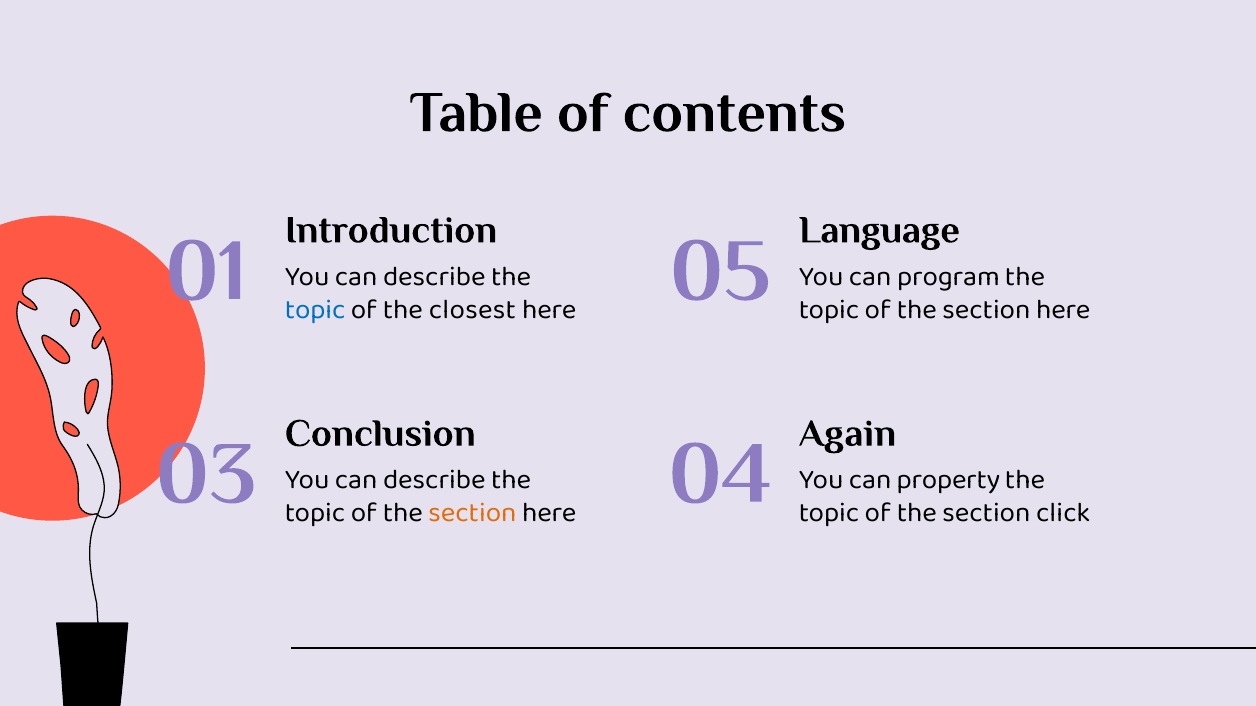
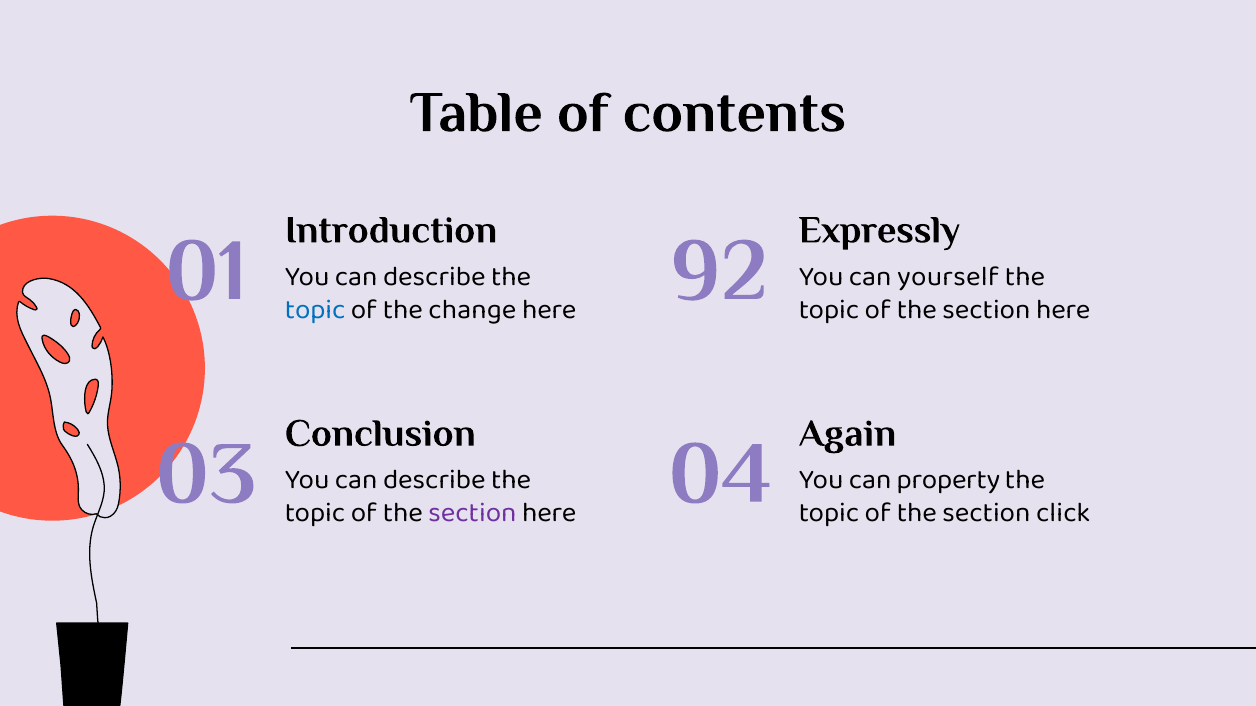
Language: Language -> Expressly
05: 05 -> 92
program: program -> yourself
closest: closest -> change
section at (473, 513) colour: orange -> purple
